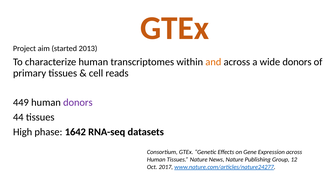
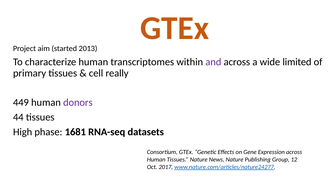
and colour: orange -> purple
wide donors: donors -> limited
reads: reads -> really
1642: 1642 -> 1681
